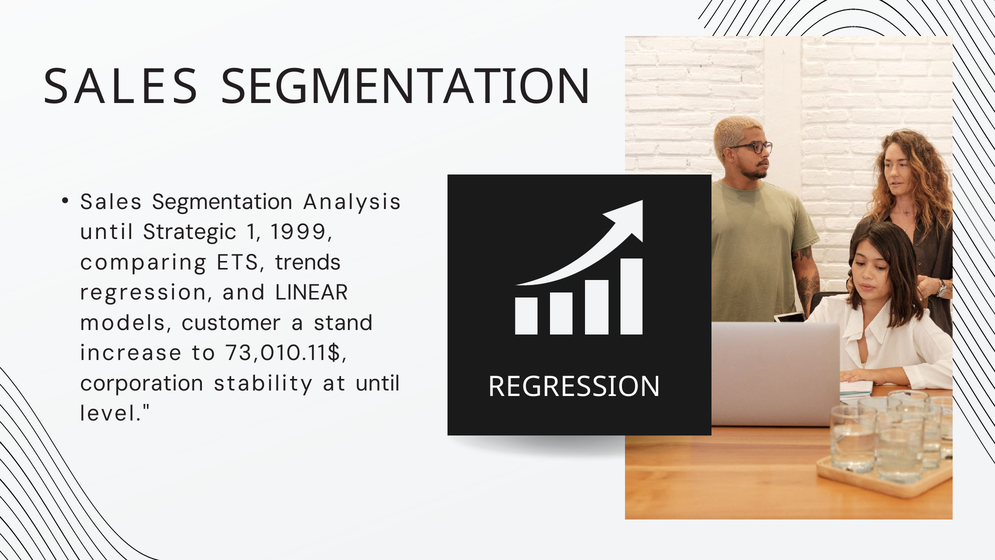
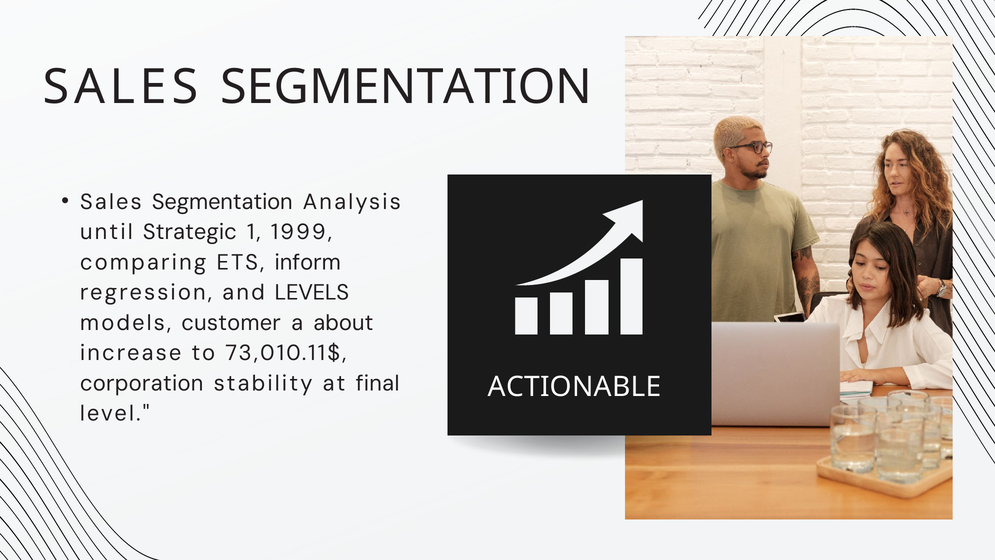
trends: trends -> inform
LINEAR: LINEAR -> LEVELS
stand: stand -> about
at until: until -> final
REGRESSION at (575, 387): REGRESSION -> ACTIONABLE
